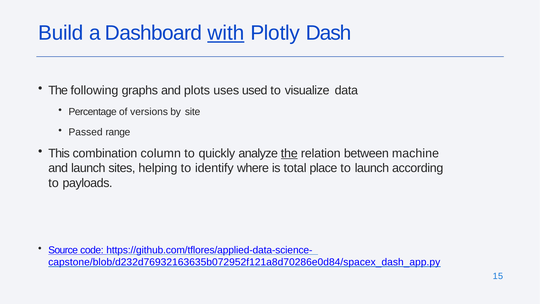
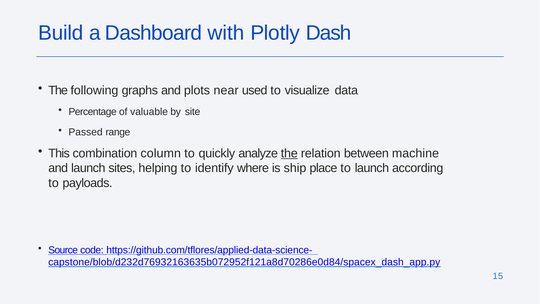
with underline: present -> none
uses: uses -> near
versions: versions -> valuable
total: total -> ship
